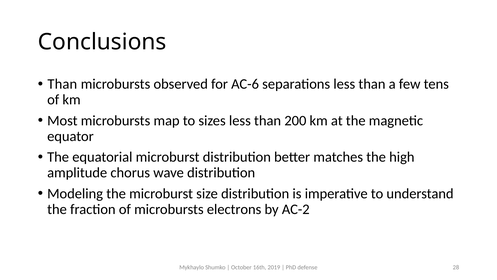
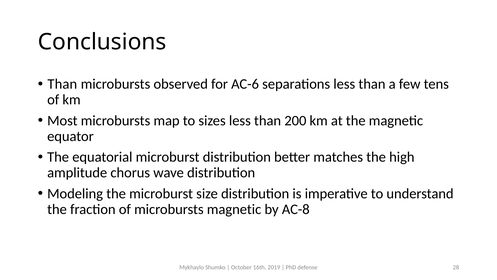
microbursts electrons: electrons -> magnetic
AC-2: AC-2 -> AC-8
